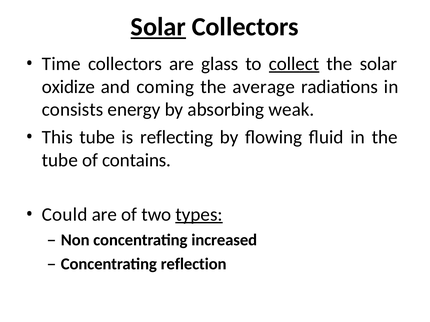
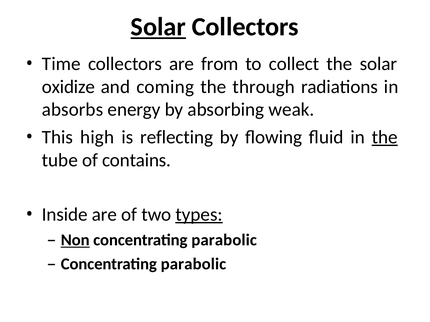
glass: glass -> from
collect underline: present -> none
average: average -> through
consists: consists -> absorbs
This tube: tube -> high
the at (385, 137) underline: none -> present
Could: Could -> Inside
Non underline: none -> present
increased at (224, 240): increased -> parabolic
reflection at (194, 264): reflection -> parabolic
